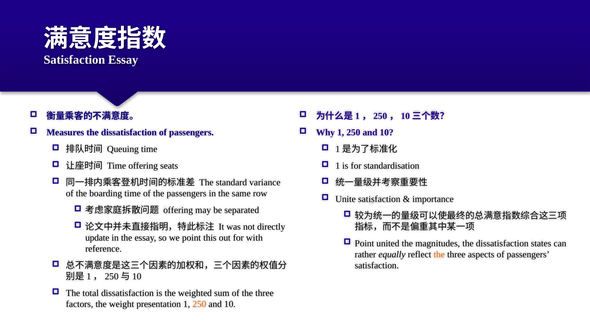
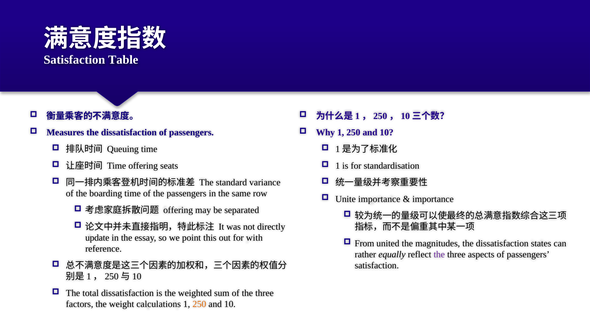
Satisfaction Essay: Essay -> Table
Unite satisfaction: satisfaction -> importance
Point at (364, 243): Point -> From
the at (439, 254) colour: orange -> purple
presentation: presentation -> calculations
